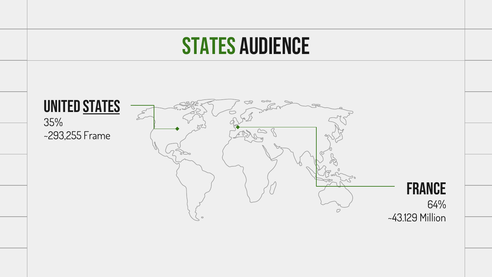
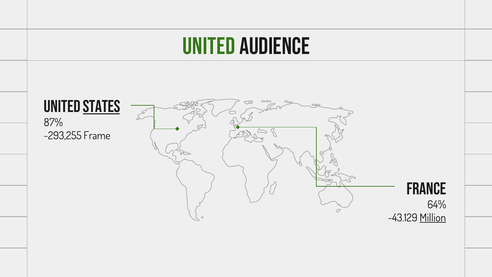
States at (209, 46): States -> United
35%: 35% -> 87%
Million underline: none -> present
